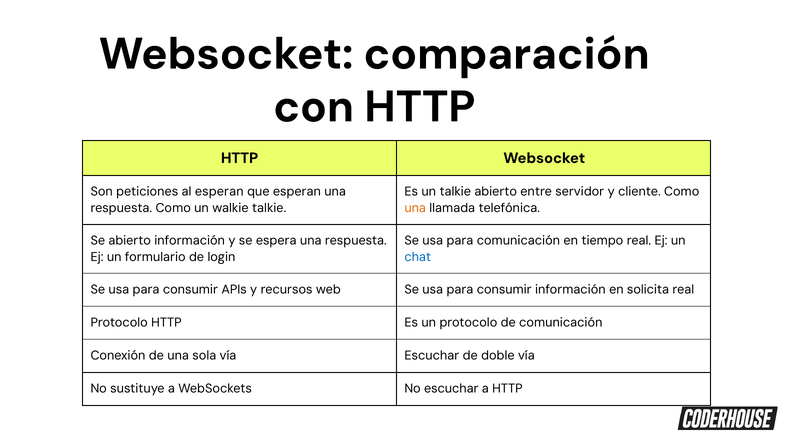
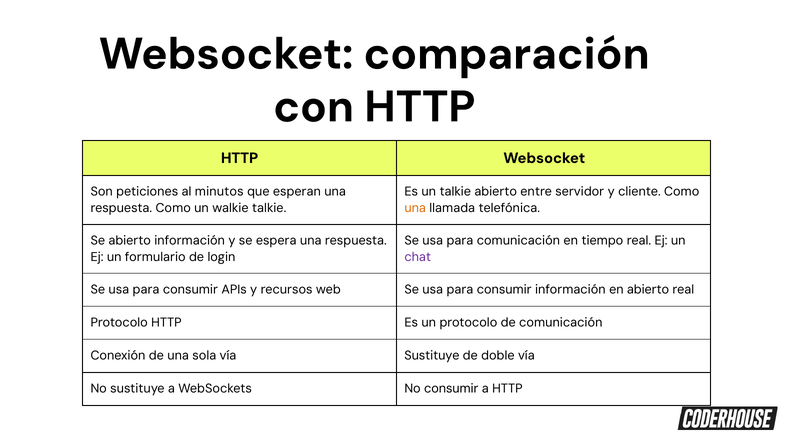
al esperan: esperan -> minutos
chat colour: blue -> purple
en solicita: solicita -> abierto
vía Escuchar: Escuchar -> Sustituye
No escuchar: escuchar -> consumir
